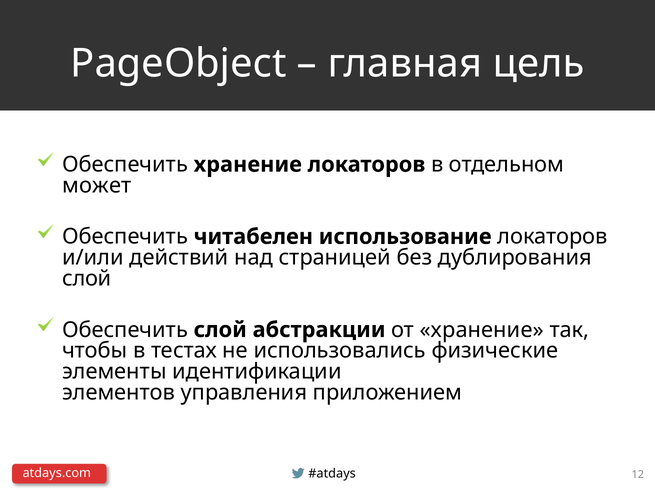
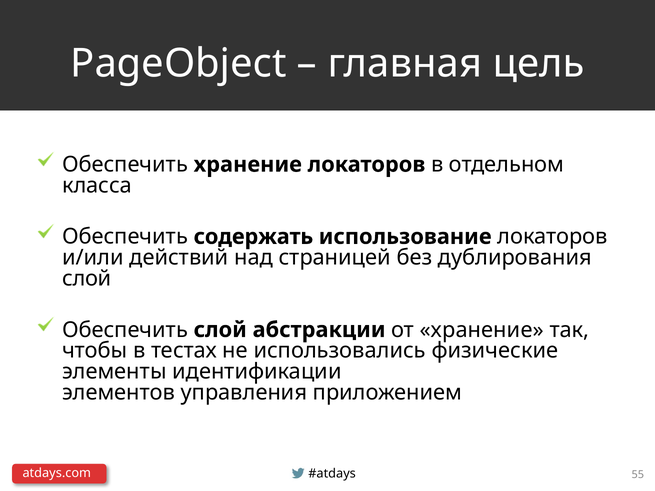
может: может -> класса
читабелен: читабелен -> содержать
12: 12 -> 55
